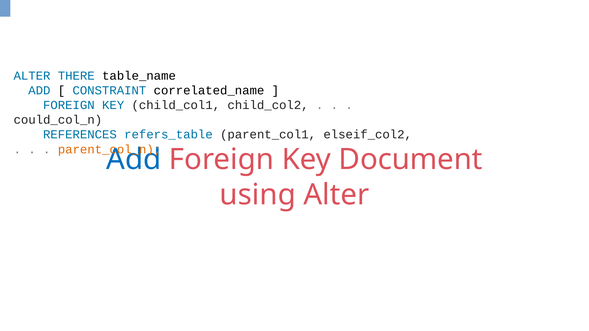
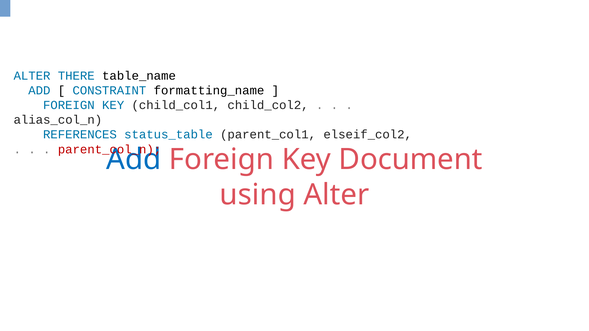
correlated_name: correlated_name -> formatting_name
could_col_n: could_col_n -> alias_col_n
refers_table: refers_table -> status_table
parent_col_n colour: orange -> red
